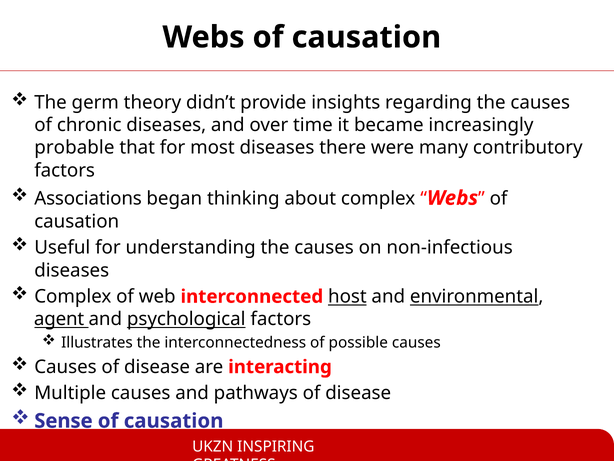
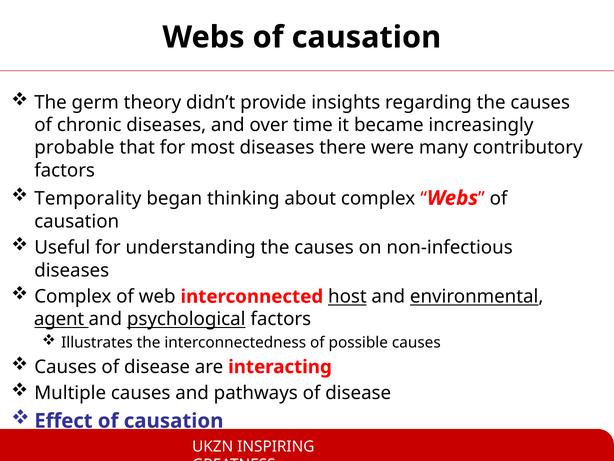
Associations: Associations -> Temporality
Sense: Sense -> Effect
